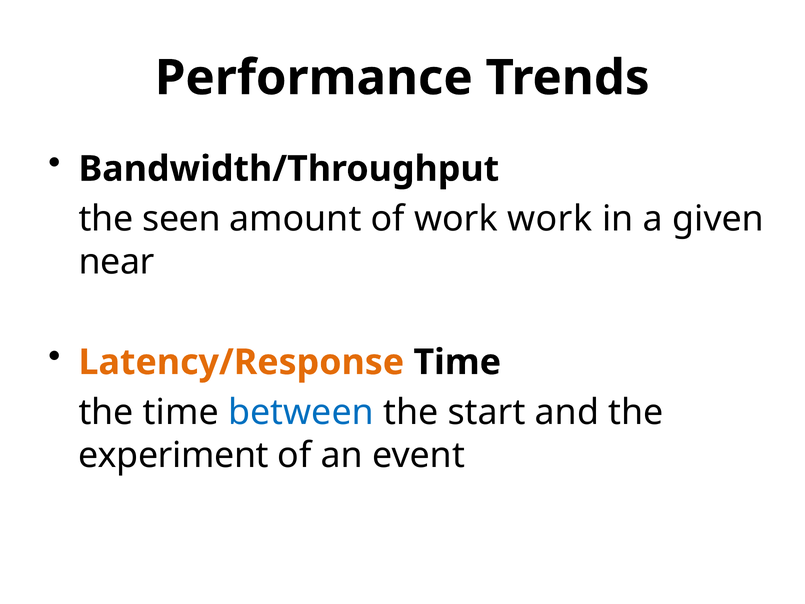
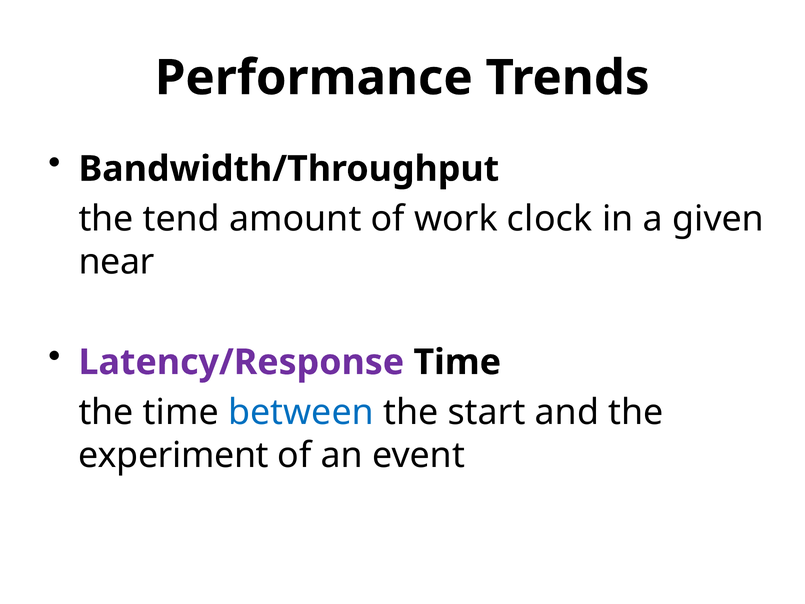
seen: seen -> tend
work work: work -> clock
Latency/Response colour: orange -> purple
